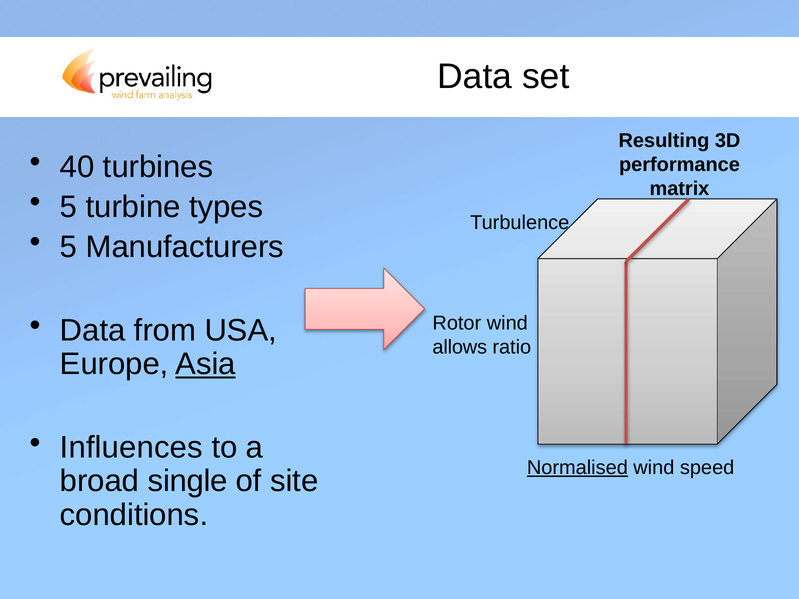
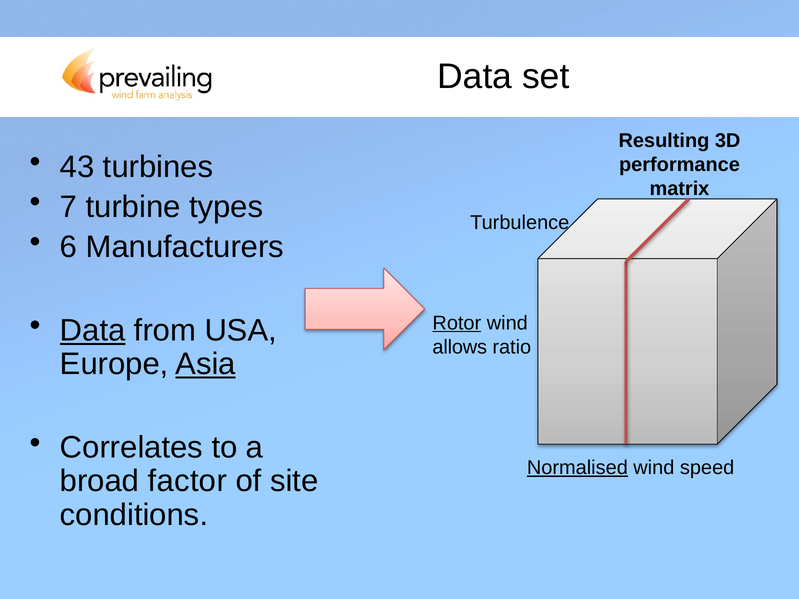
40: 40 -> 43
5 at (69, 207): 5 -> 7
5 at (69, 247): 5 -> 6
Data at (93, 331) underline: none -> present
Rotor underline: none -> present
Influences: Influences -> Correlates
single: single -> factor
